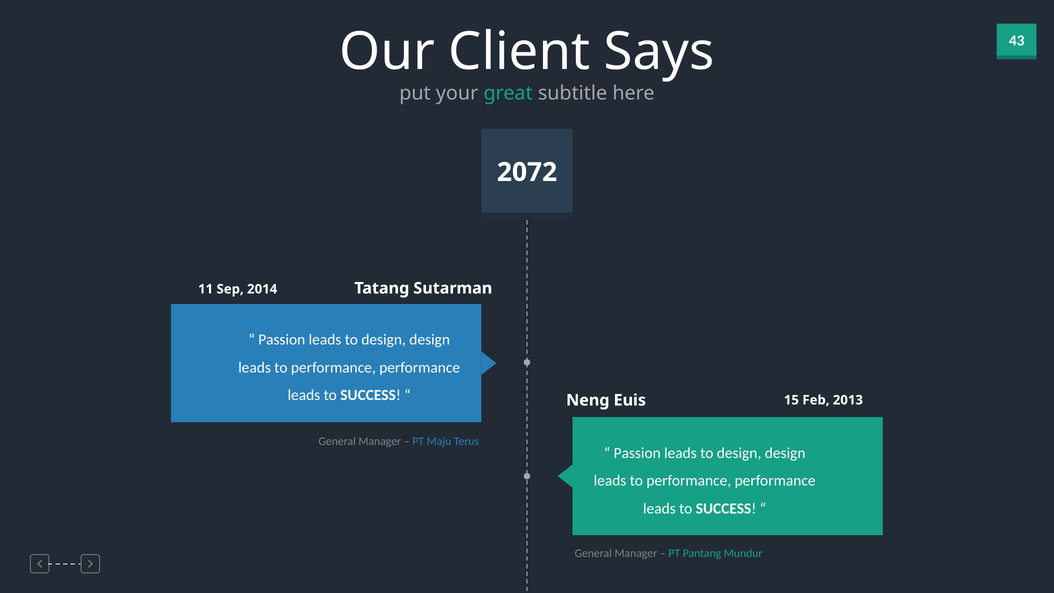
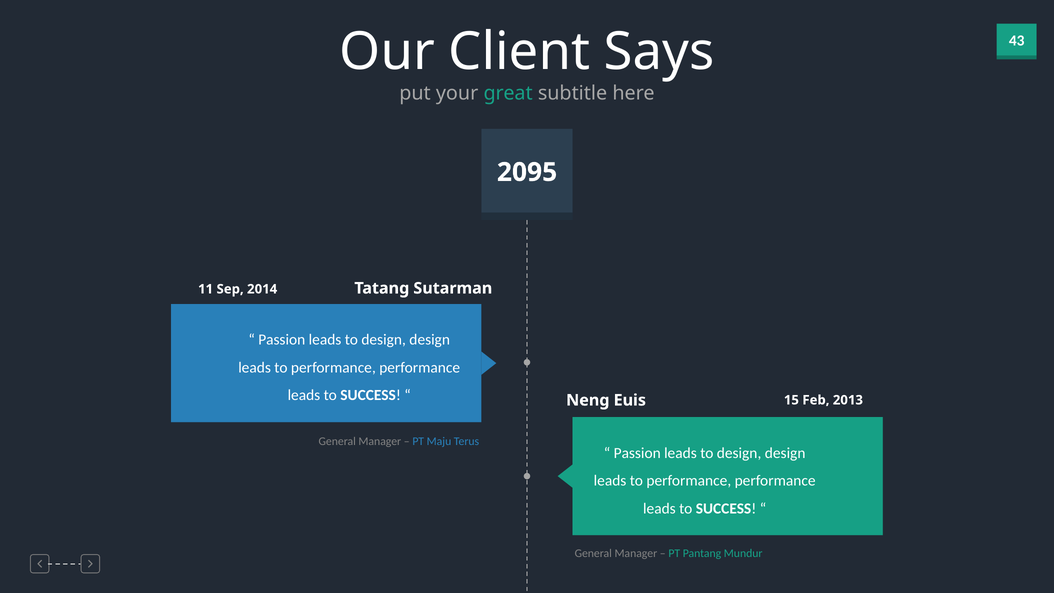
2072: 2072 -> 2095
